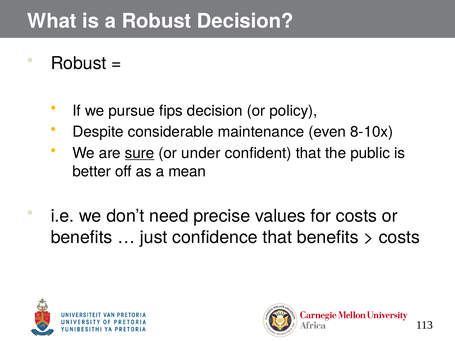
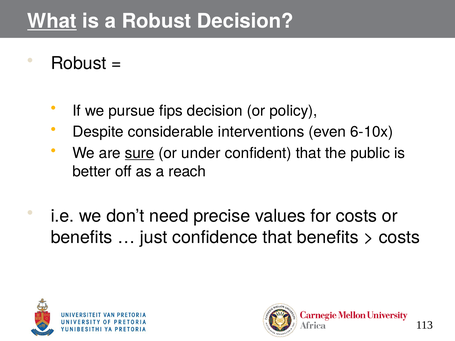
What underline: none -> present
maintenance: maintenance -> interventions
8-10x: 8-10x -> 6-10x
mean: mean -> reach
